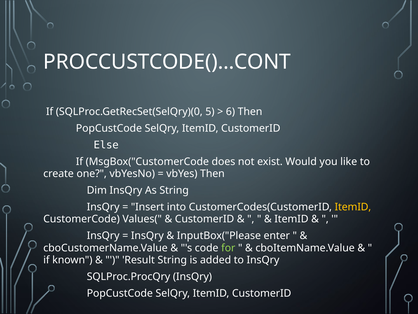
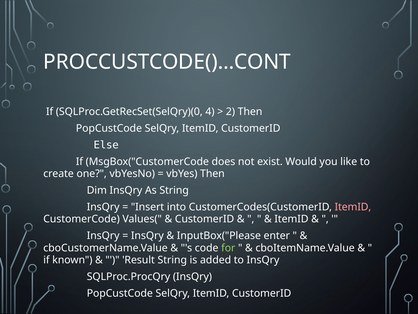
5: 5 -> 4
6: 6 -> 2
ItemID at (353, 207) colour: yellow -> pink
